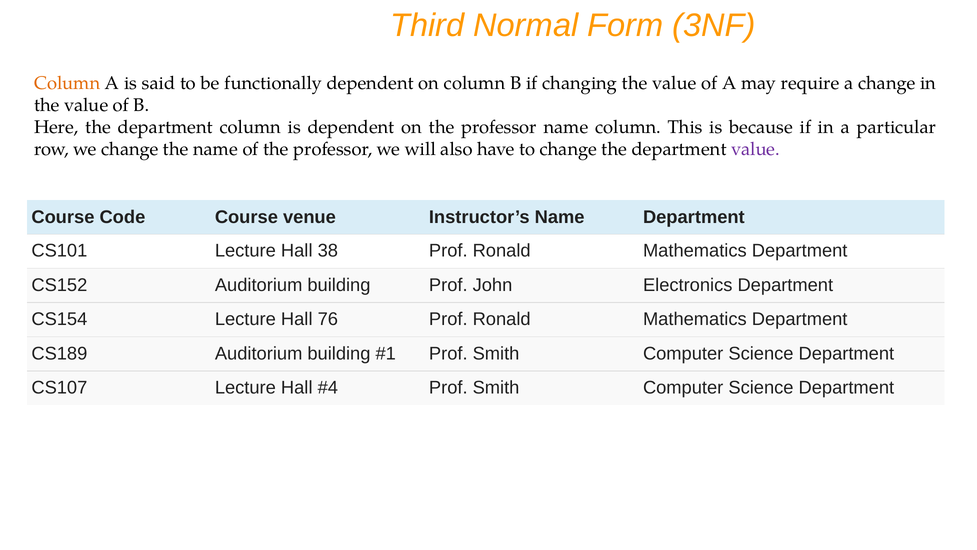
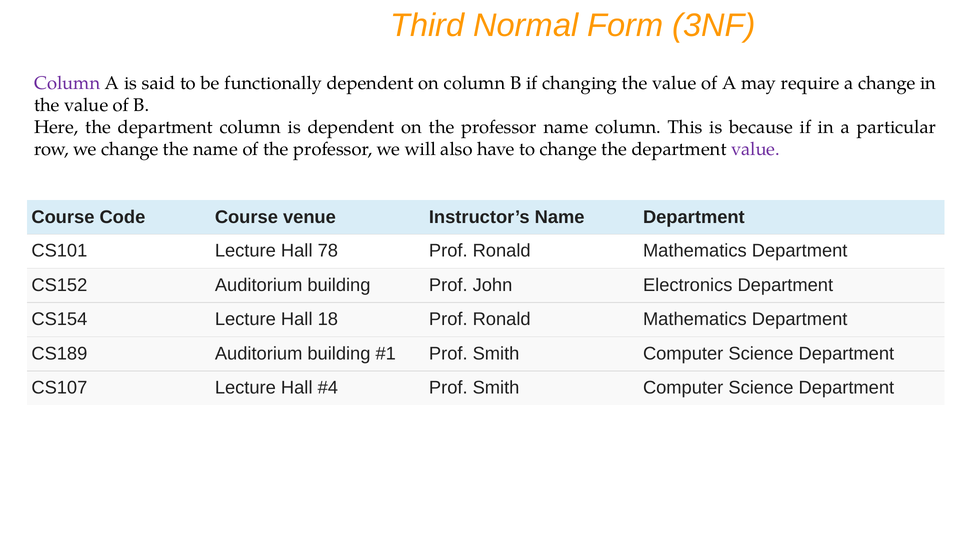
Column at (67, 83) colour: orange -> purple
38: 38 -> 78
76: 76 -> 18
